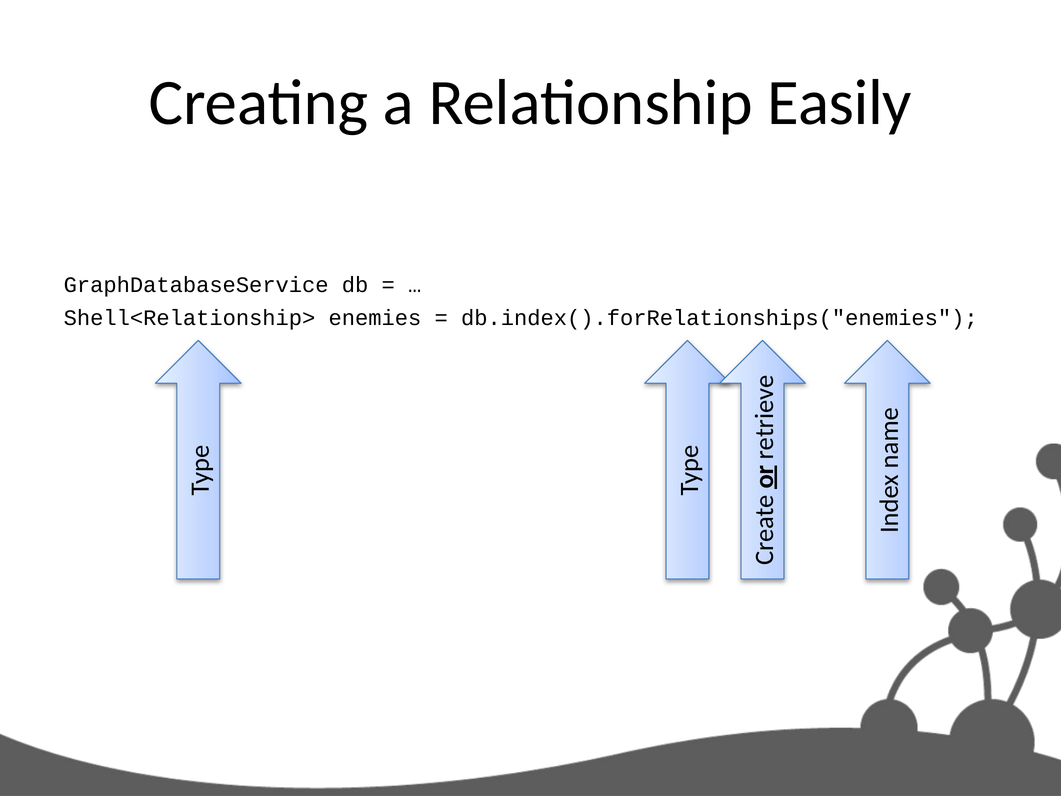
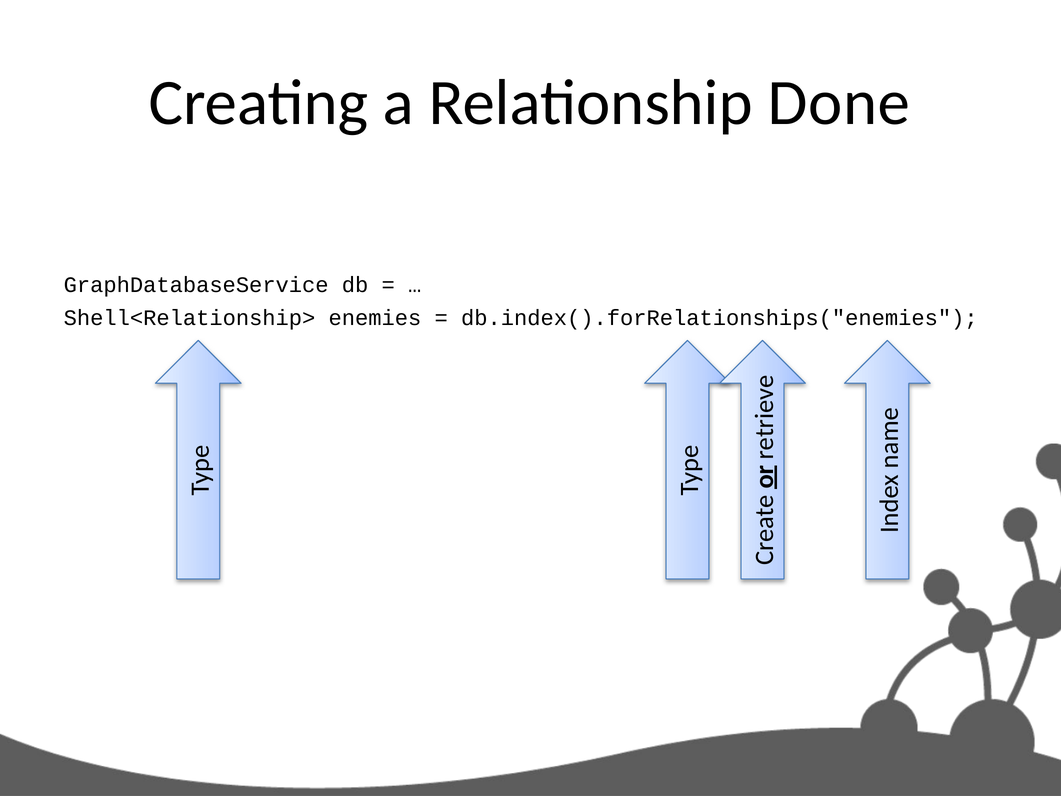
Easily: Easily -> Done
